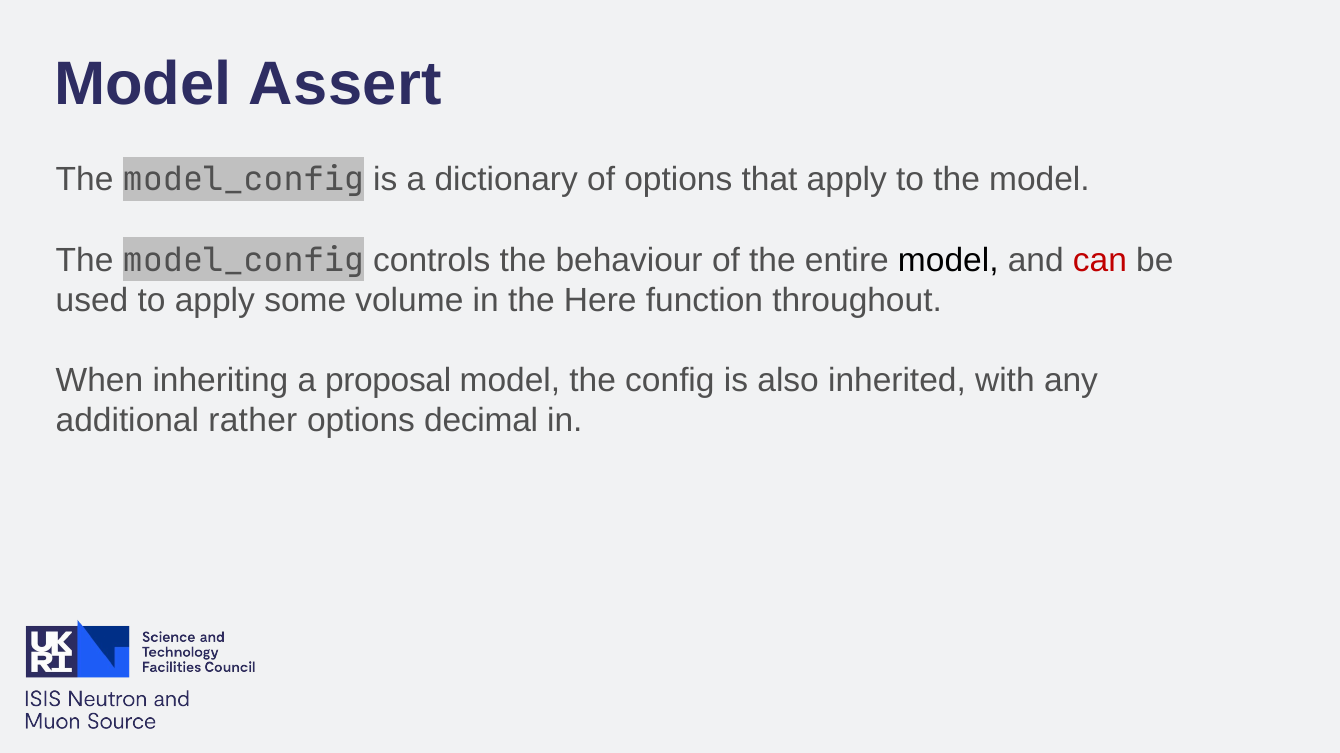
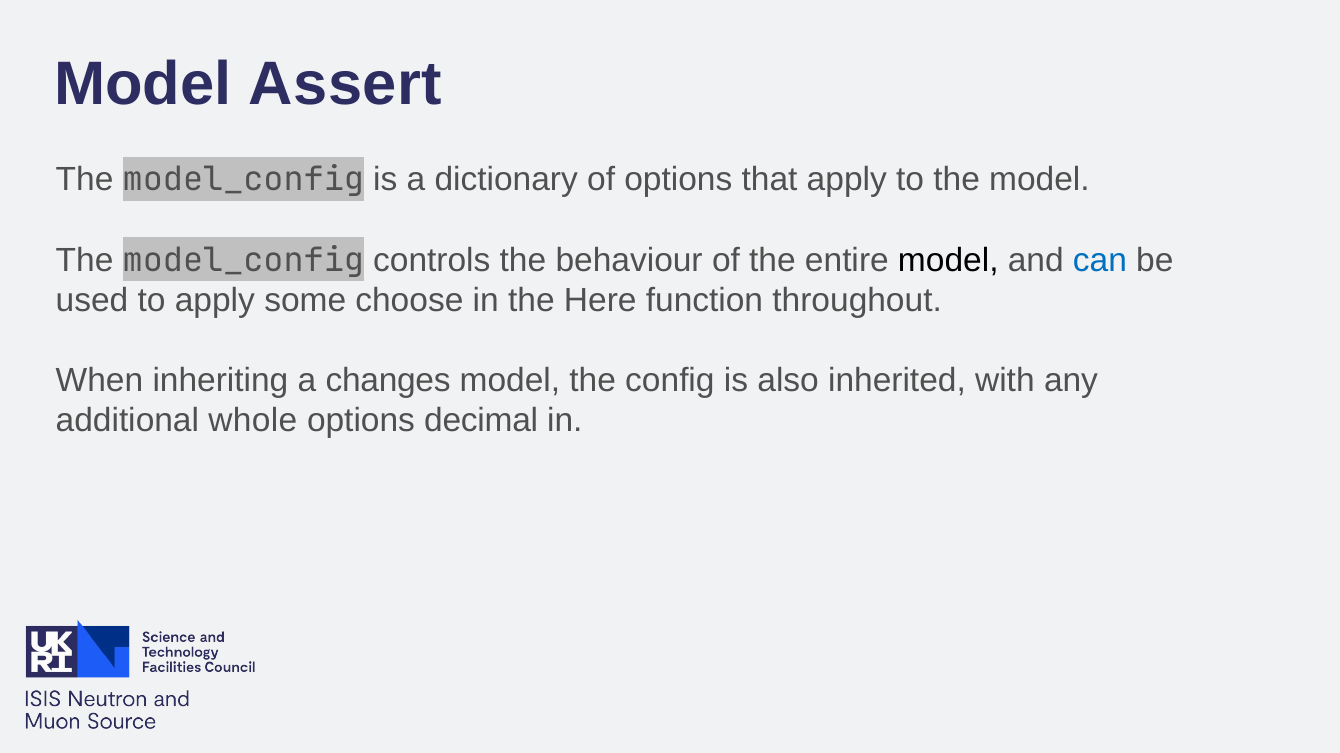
can colour: red -> blue
volume: volume -> choose
proposal: proposal -> changes
rather: rather -> whole
